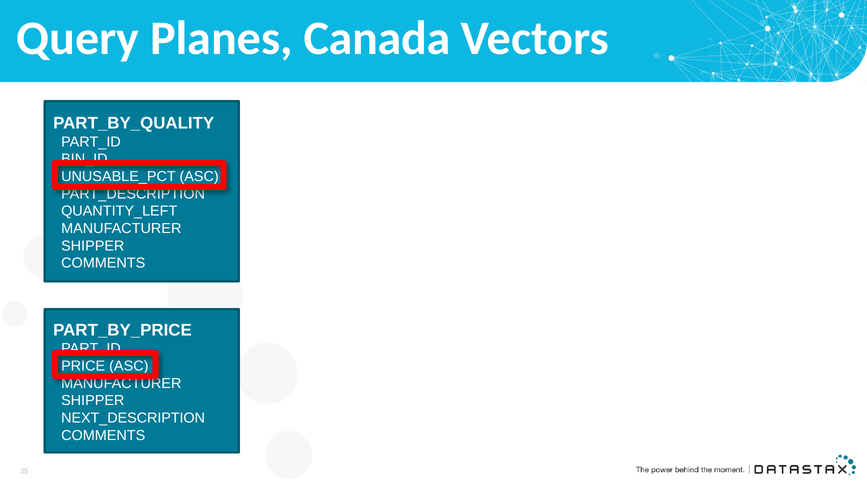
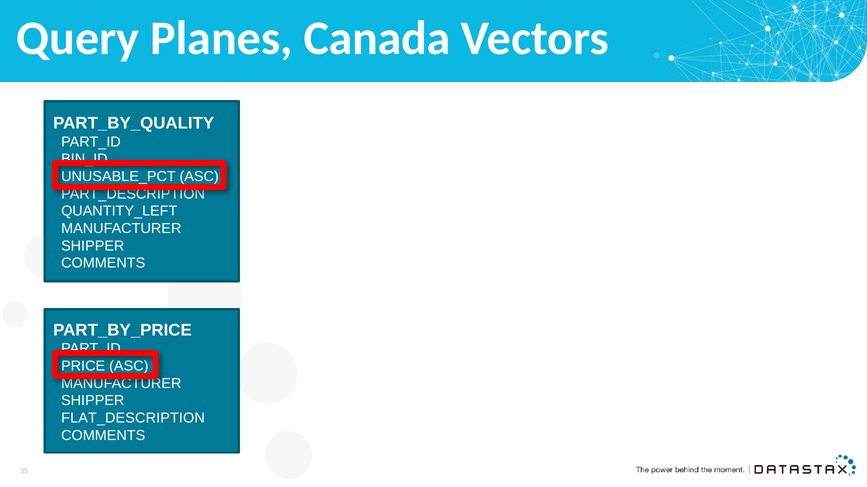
NEXT_DESCRIPTION: NEXT_DESCRIPTION -> FLAT_DESCRIPTION
